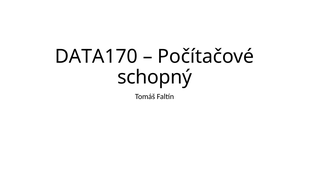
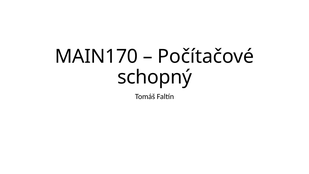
DATA170: DATA170 -> MAIN170
